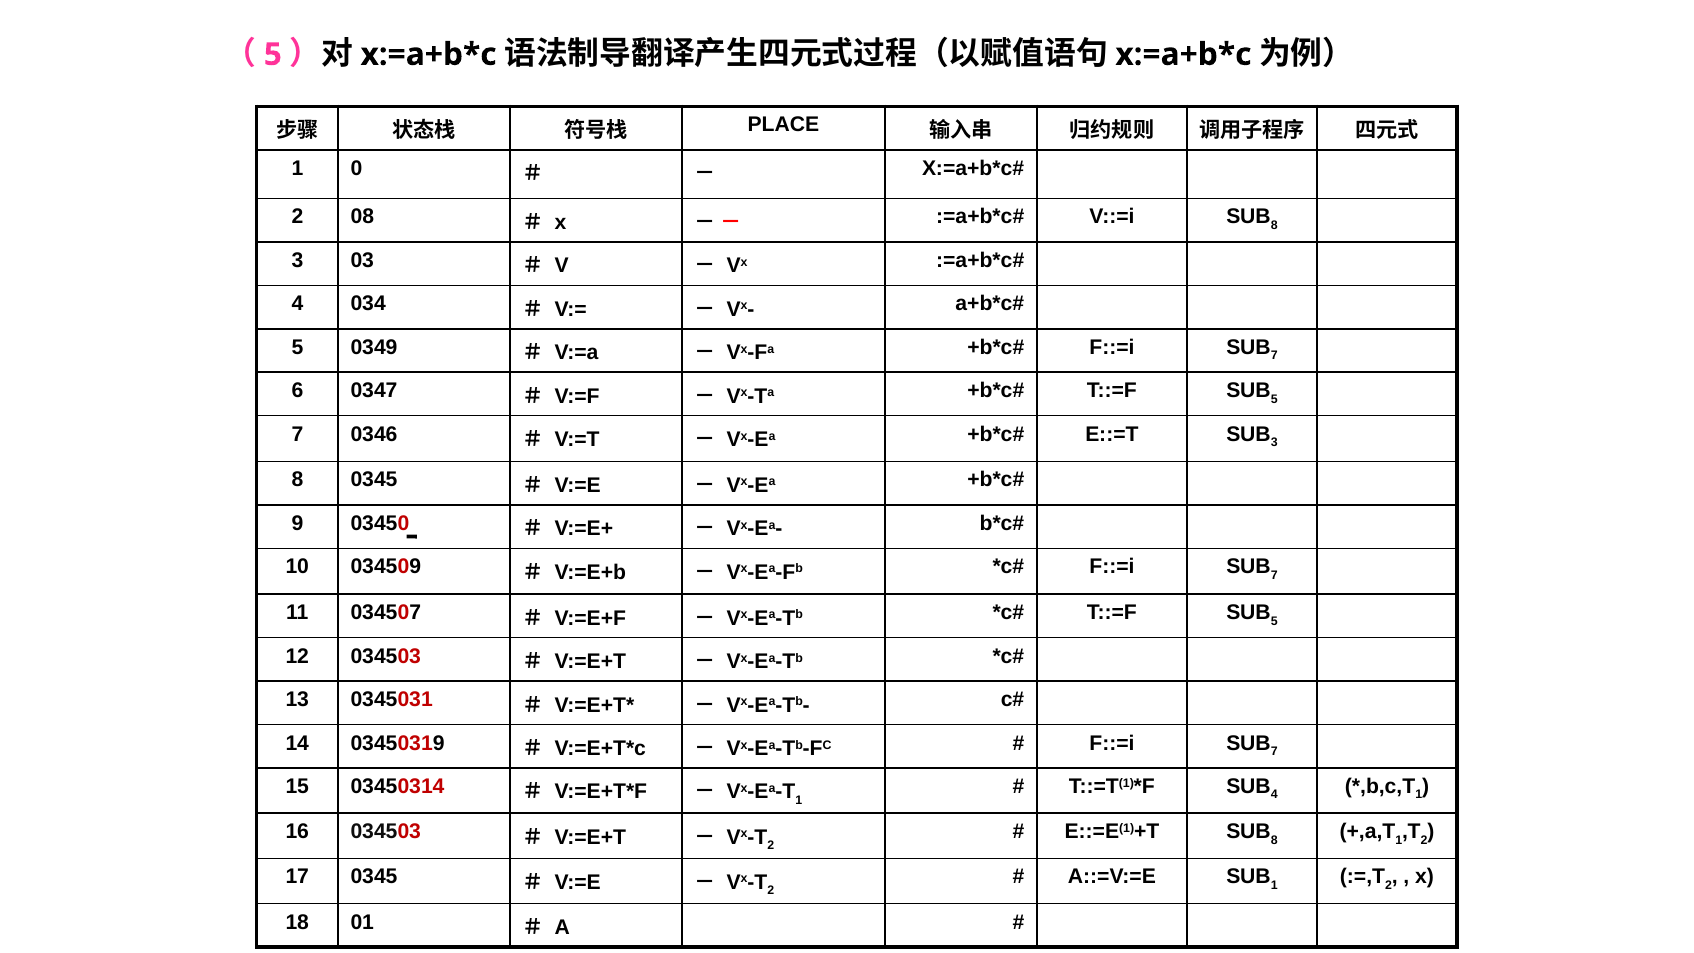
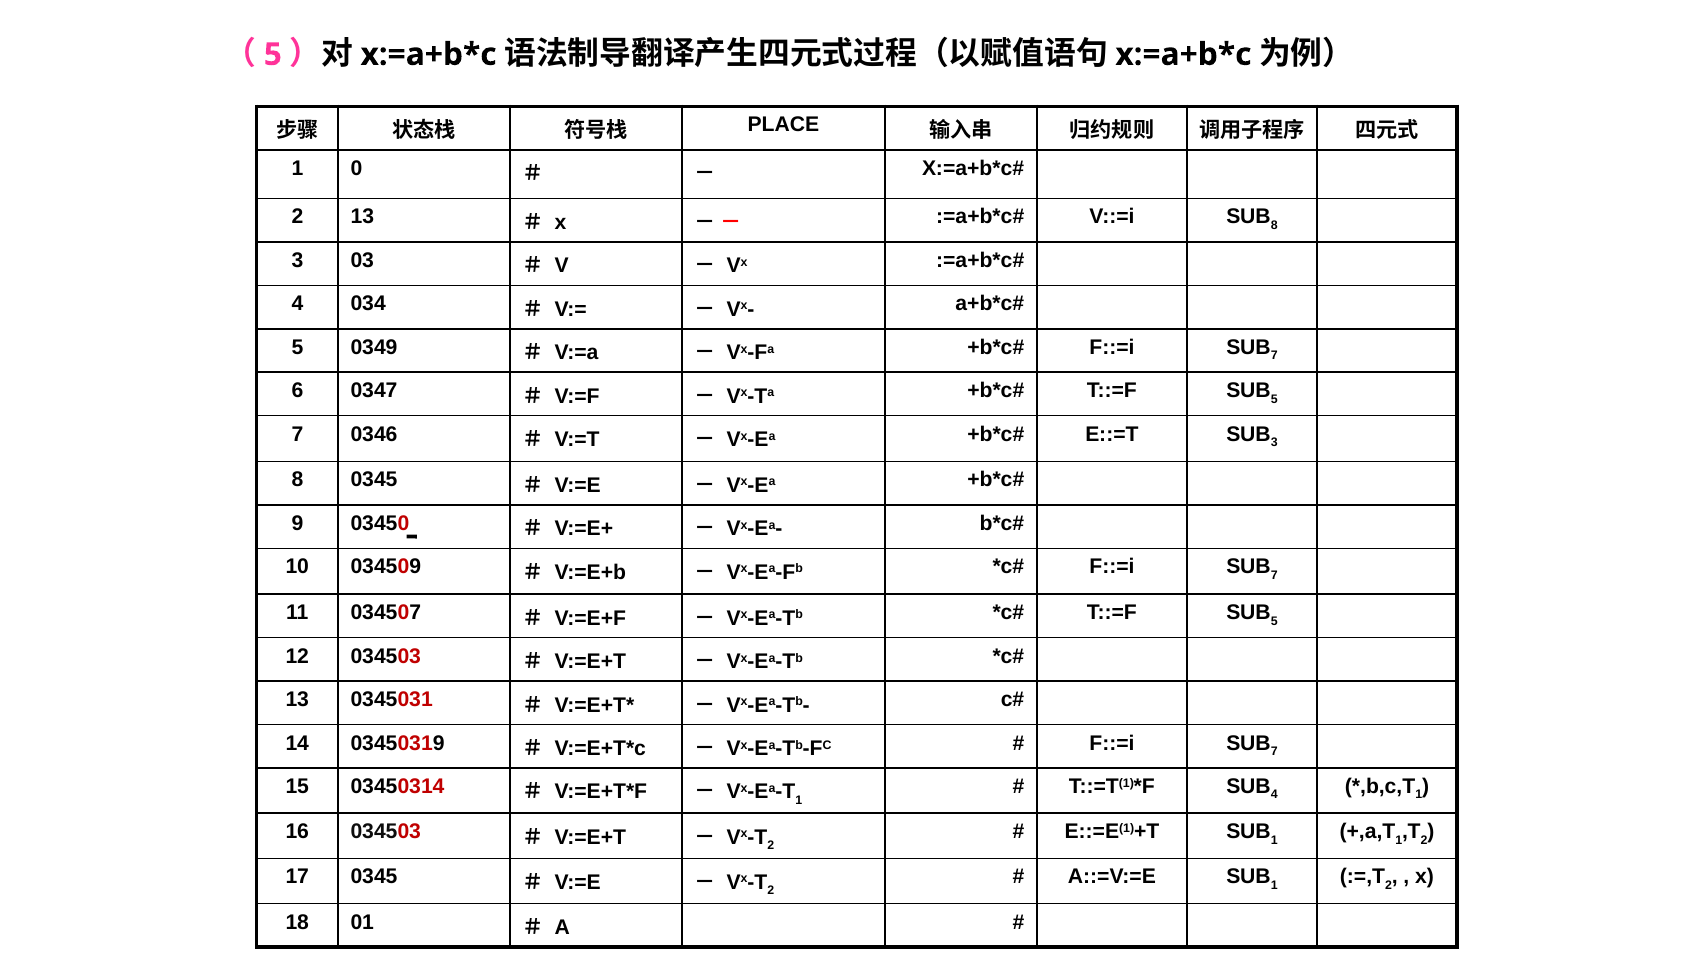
2 08: 08 -> 13
8 at (1274, 840): 8 -> 1
